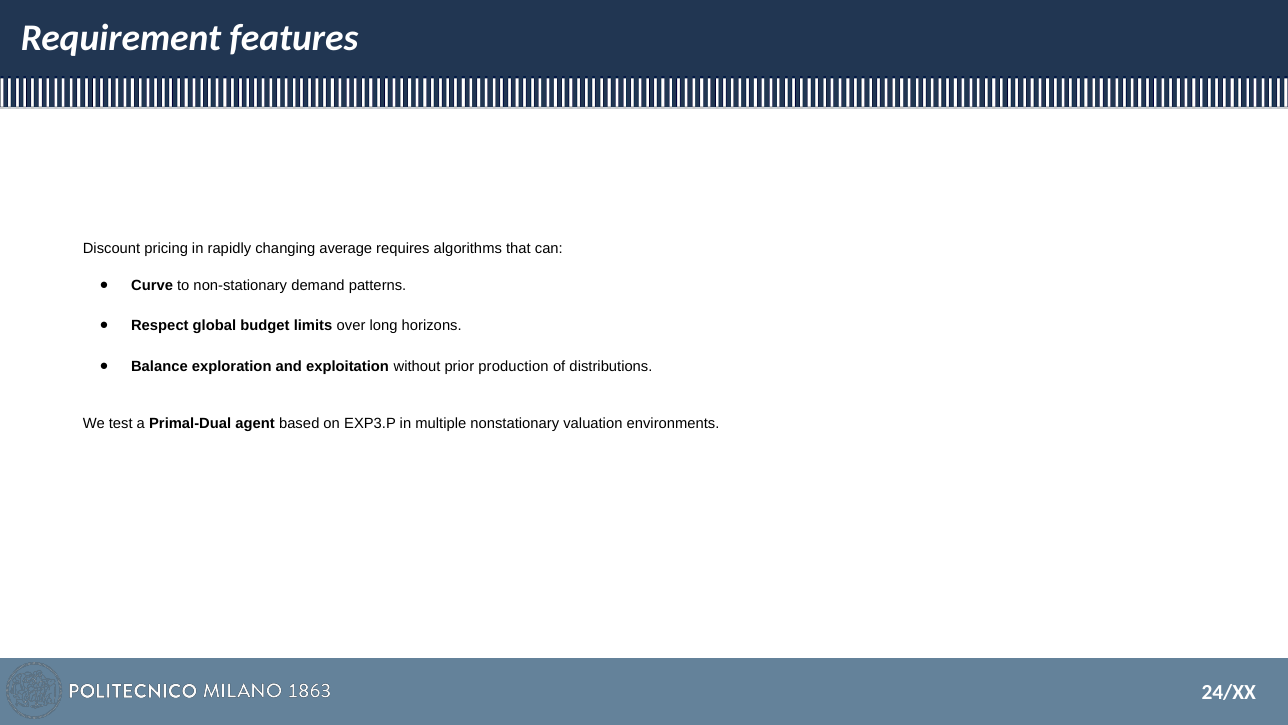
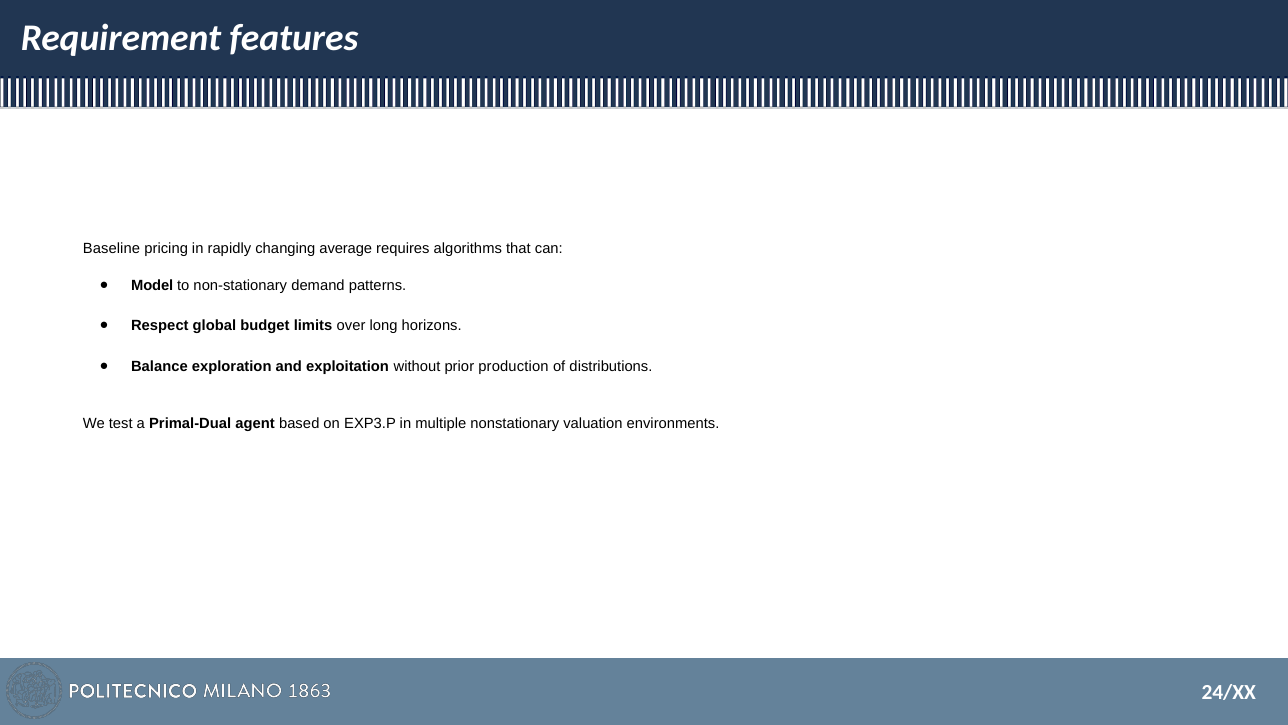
Discount: Discount -> Baseline
Curve: Curve -> Model
